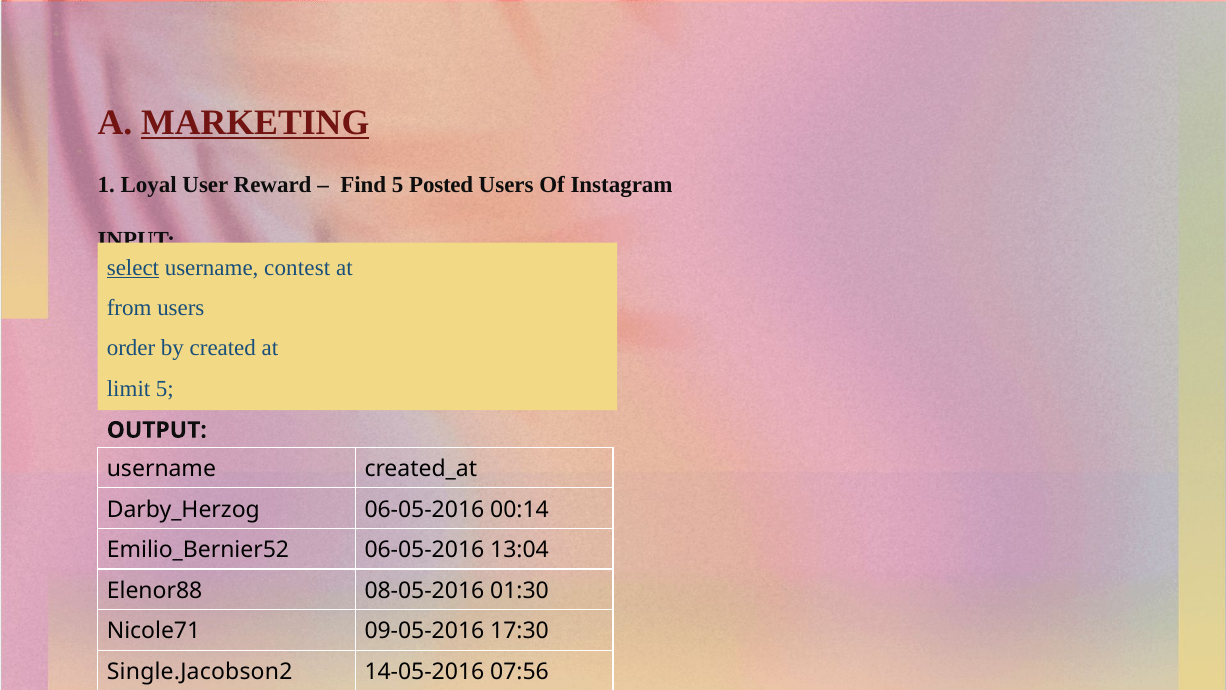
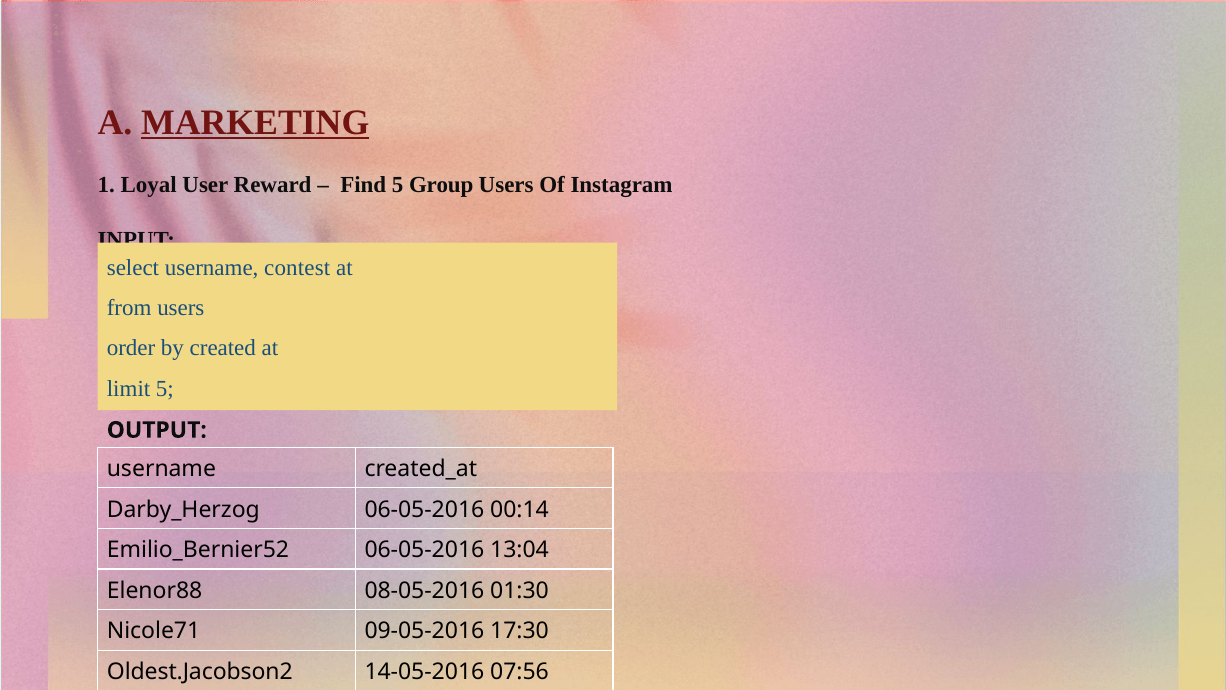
Posted: Posted -> Group
select underline: present -> none
Single.Jacobson2: Single.Jacobson2 -> Oldest.Jacobson2
